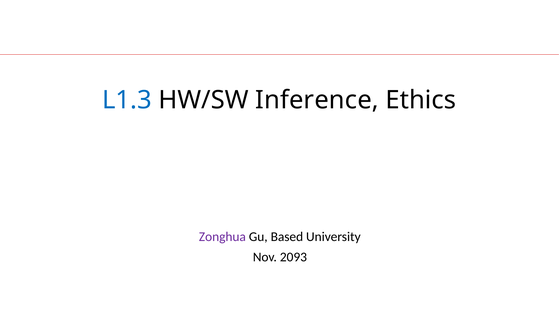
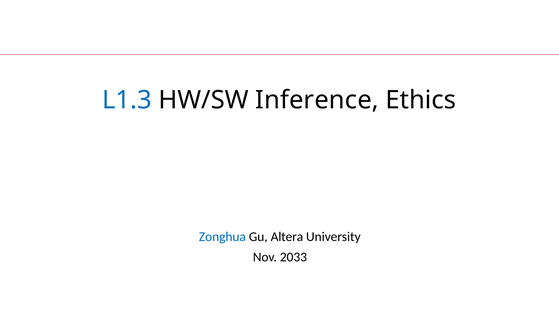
Zonghua colour: purple -> blue
Based: Based -> Altera
2093: 2093 -> 2033
